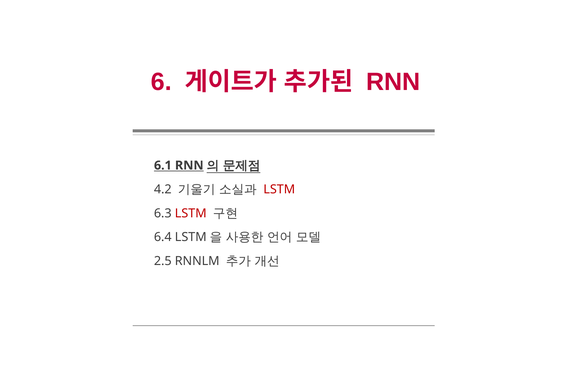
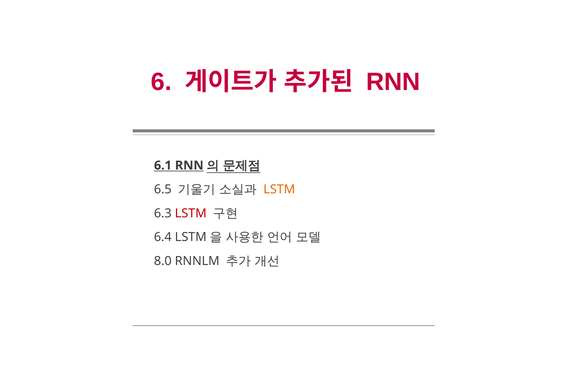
4.2: 4.2 -> 6.5
LSTM at (279, 190) colour: red -> orange
2.5: 2.5 -> 8.0
